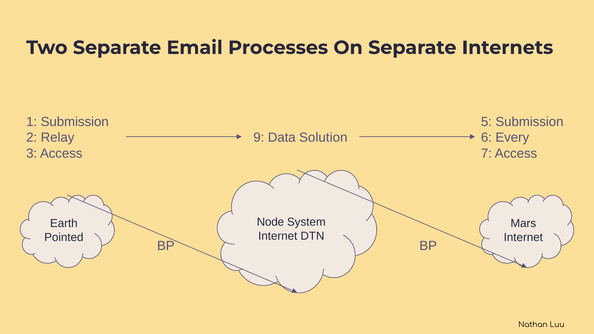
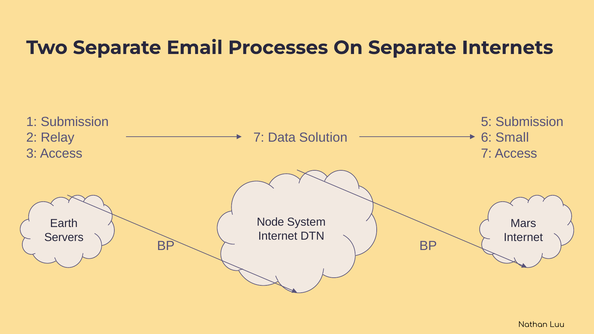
9 at (259, 138): 9 -> 7
Every: Every -> Small
Pointed: Pointed -> Servers
